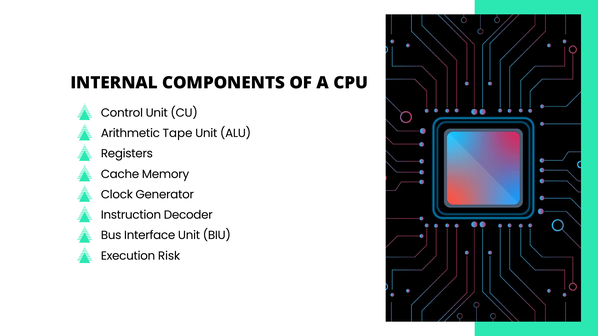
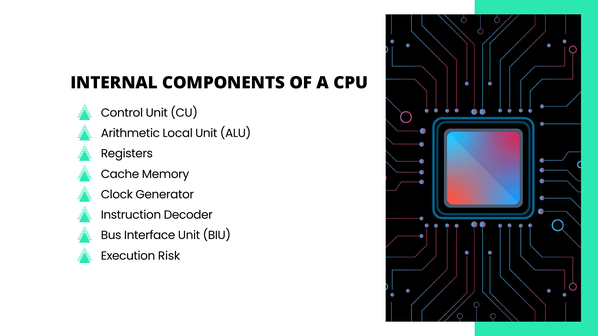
Tape: Tape -> Local
